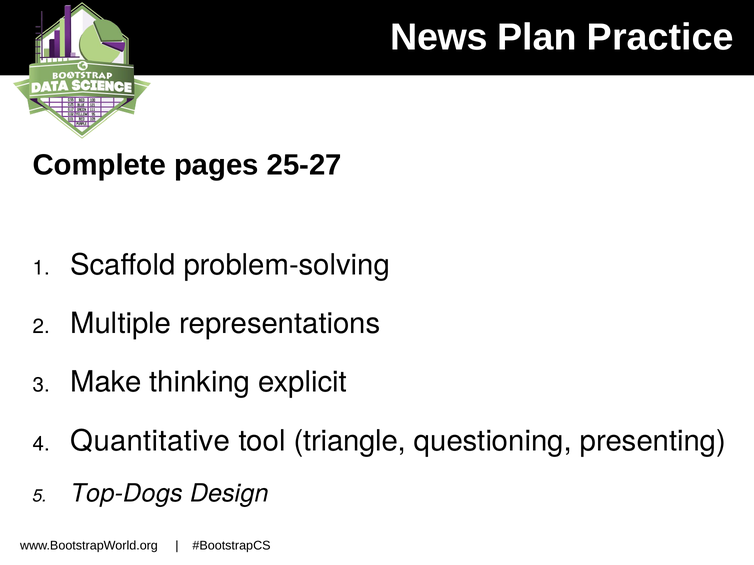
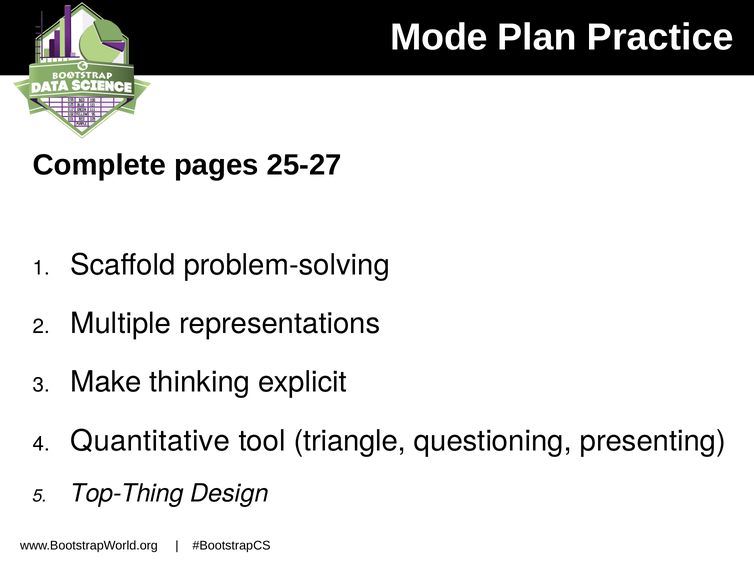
News: News -> Mode
Top-Dogs: Top-Dogs -> Top-Thing
